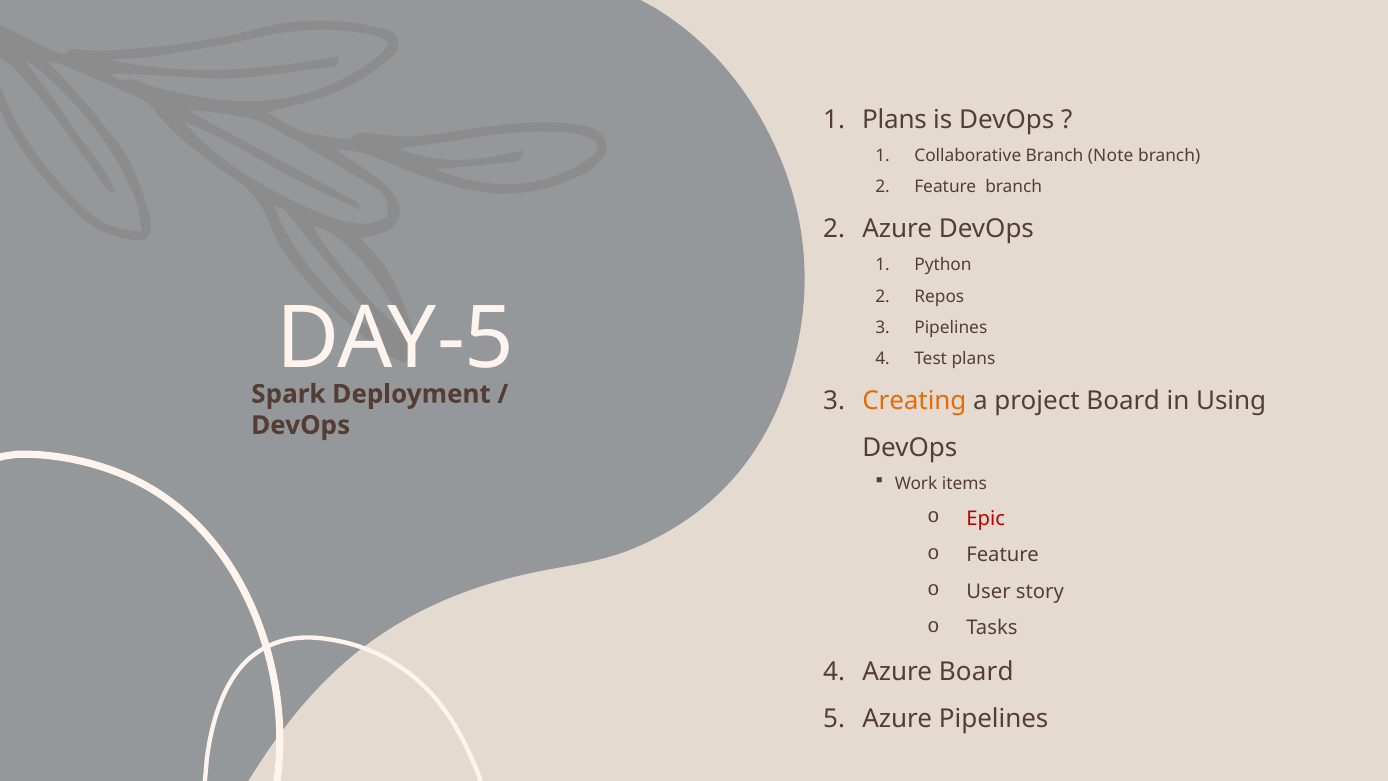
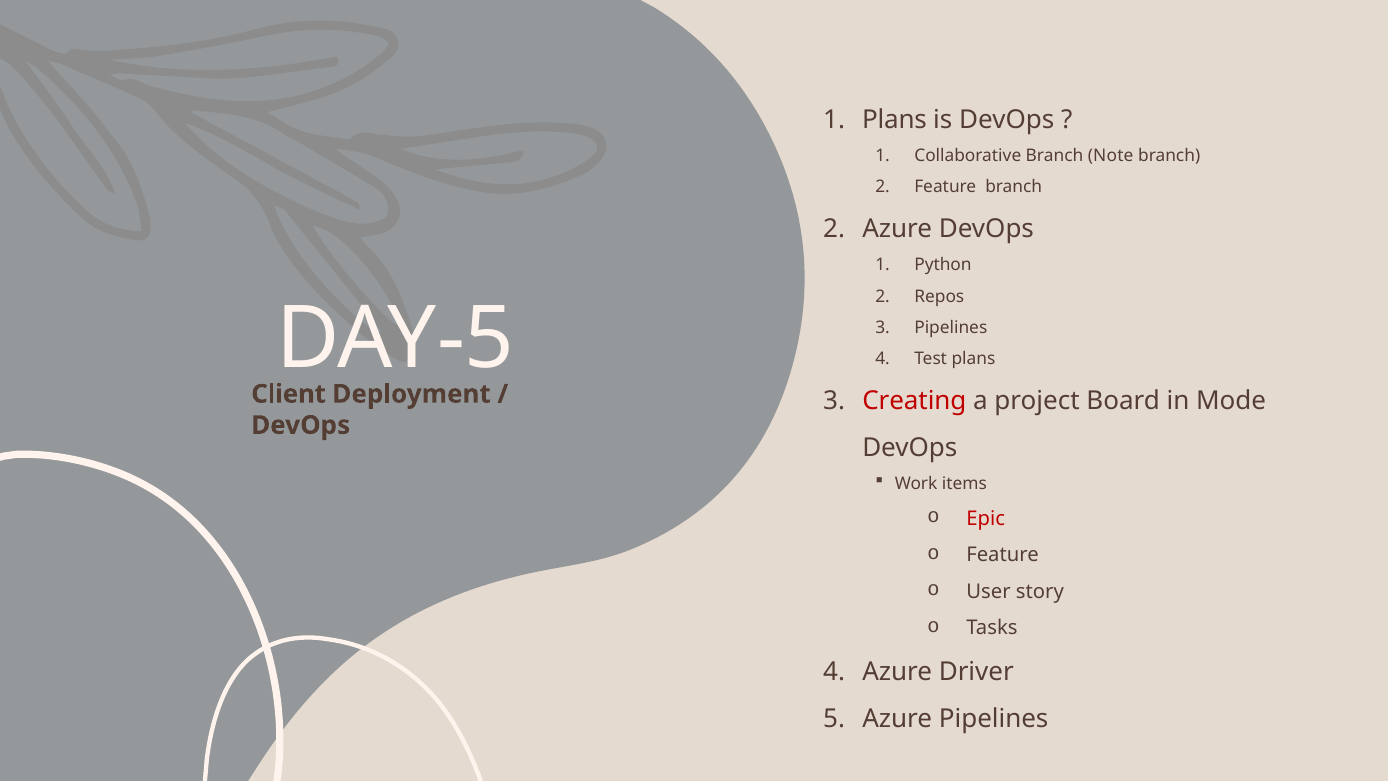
Spark: Spark -> Client
Creating colour: orange -> red
Using: Using -> Mode
Azure Board: Board -> Driver
